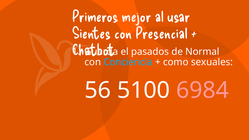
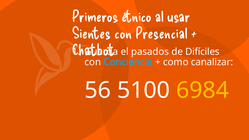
mejor: mejor -> étnico
Normal: Normal -> Difíciles
sexuales: sexuales -> canalizar
6984 colour: pink -> yellow
